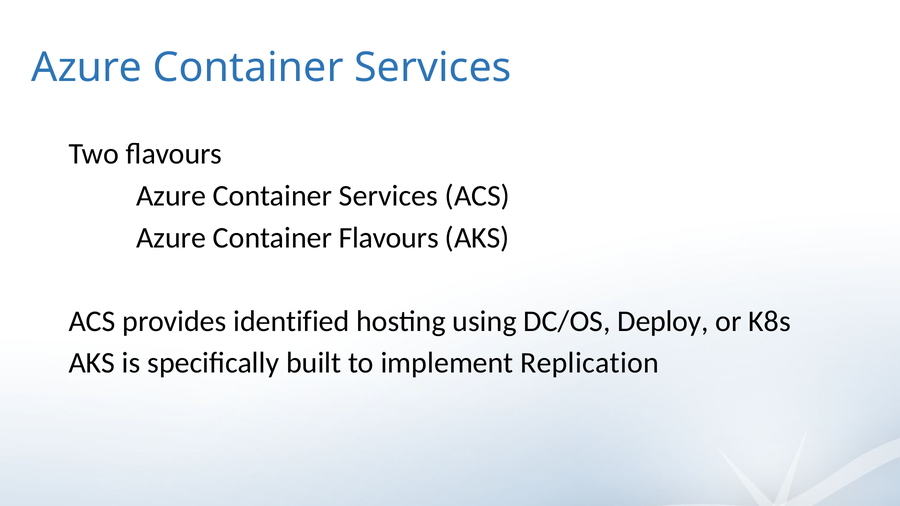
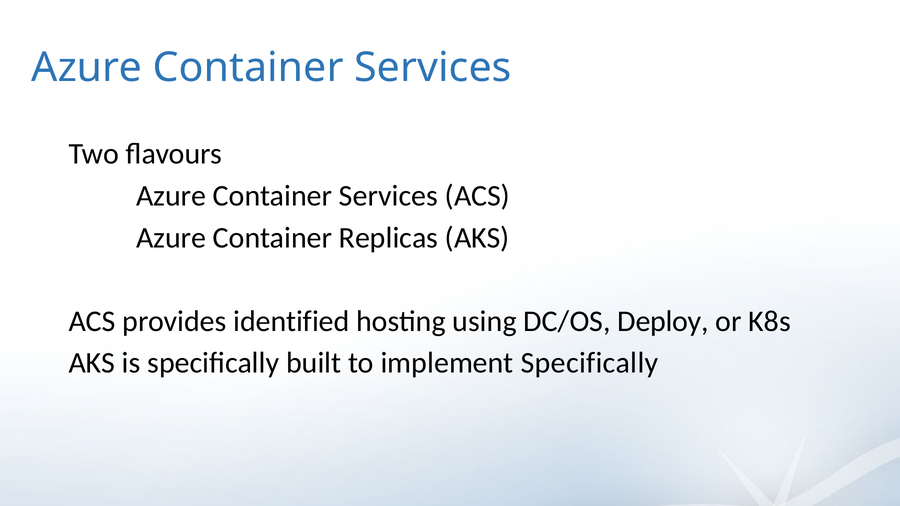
Container Flavours: Flavours -> Replicas
implement Replication: Replication -> Specifically
